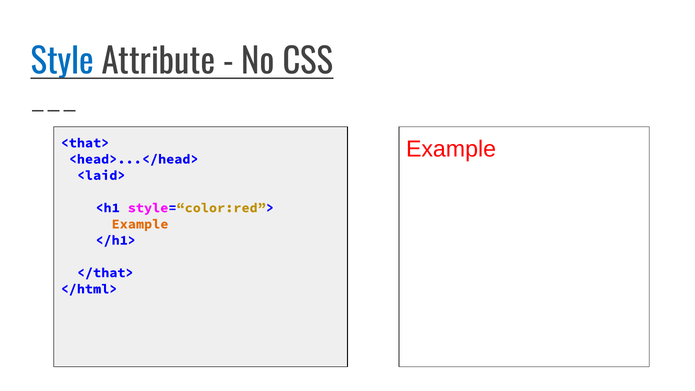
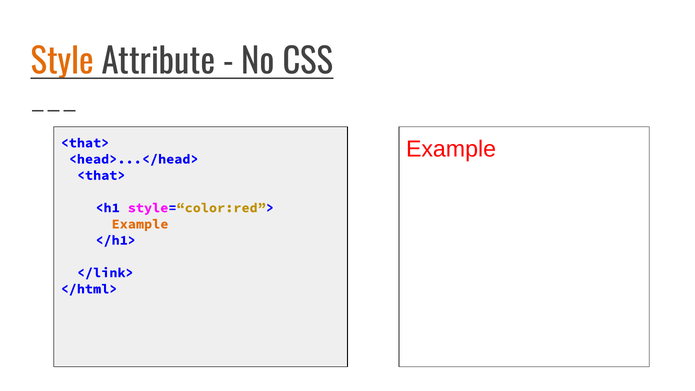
Style colour: blue -> orange
<laid> at (101, 175): <laid> -> <that>
</that>: </that> -> </link>
